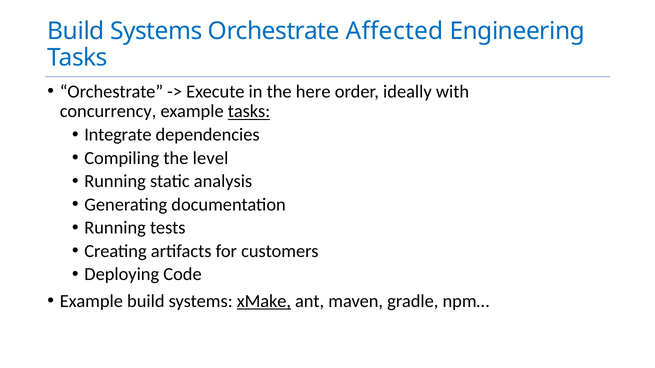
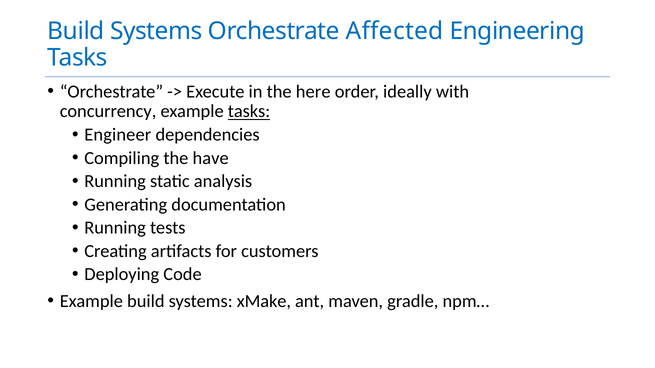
Integrate: Integrate -> Engineer
level: level -> have
xMake underline: present -> none
